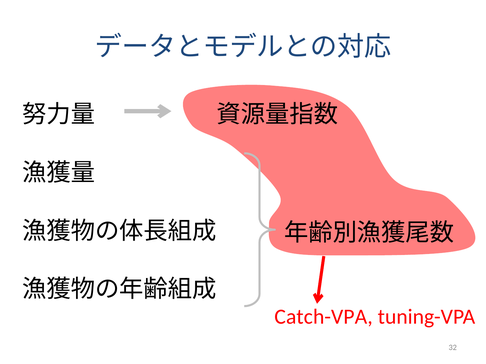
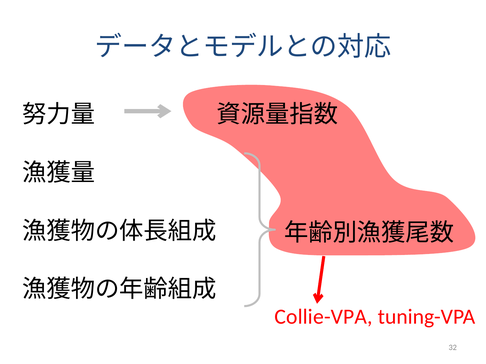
Catch-VPA: Catch-VPA -> Collie-VPA
